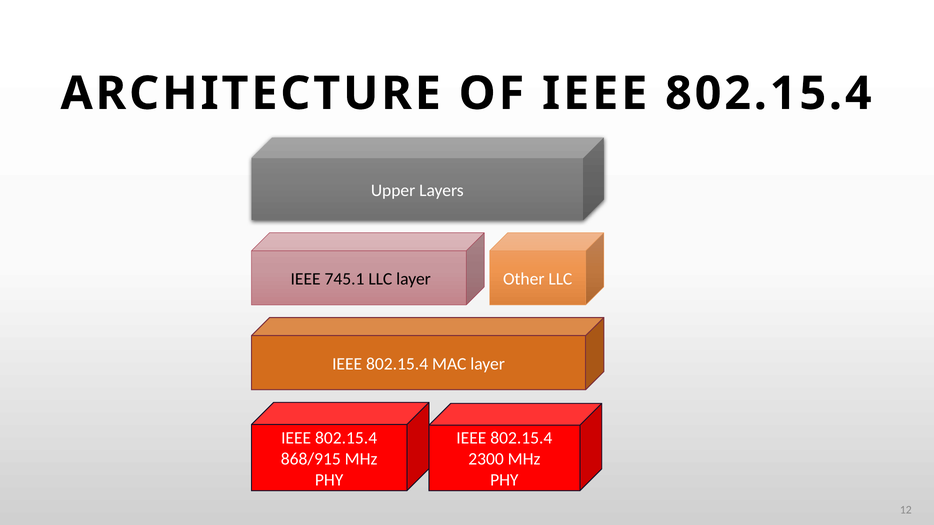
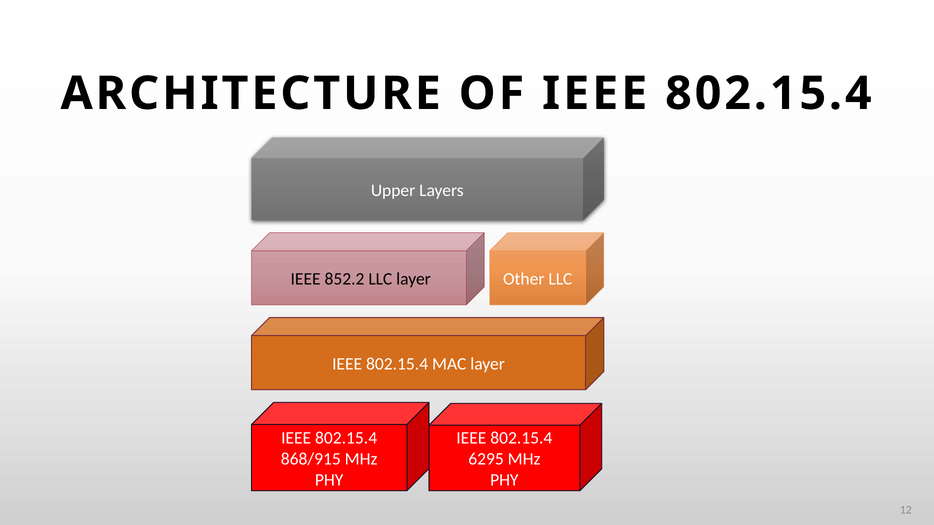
745.1: 745.1 -> 852.2
2300: 2300 -> 6295
